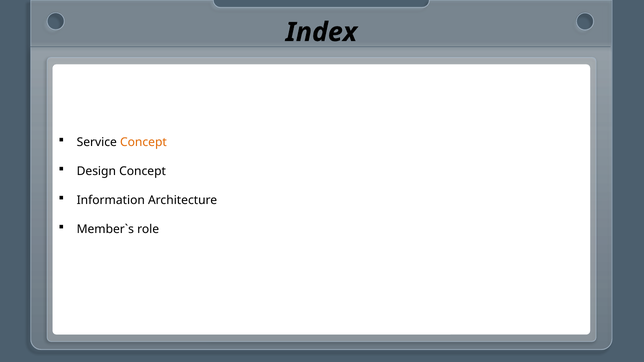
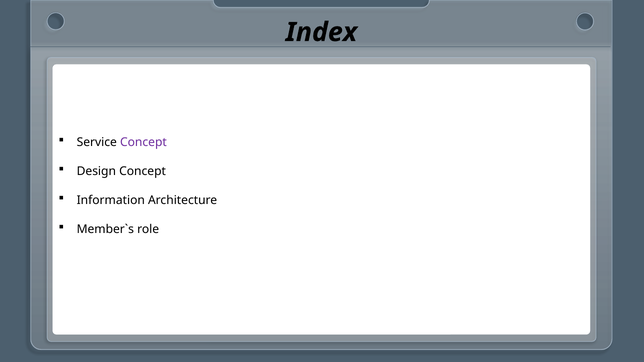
Concept at (143, 142) colour: orange -> purple
